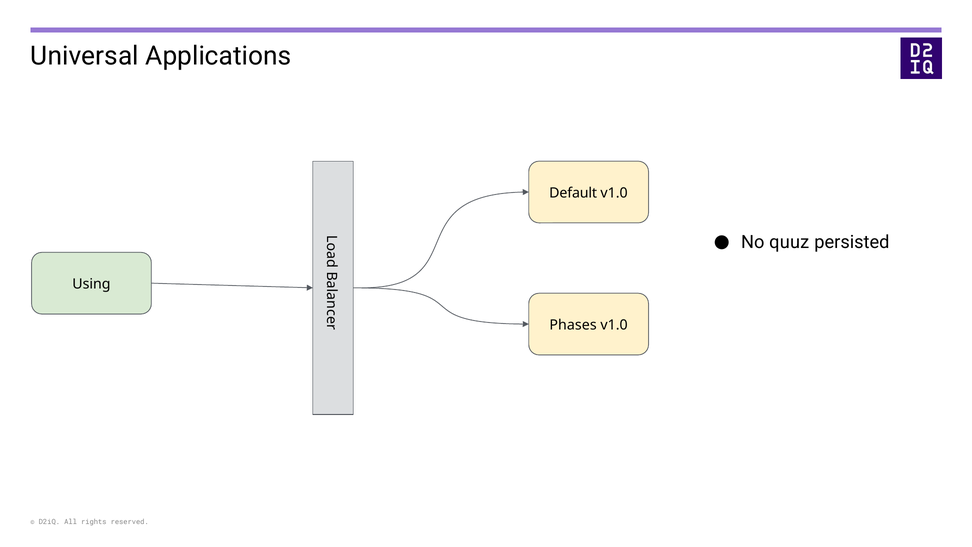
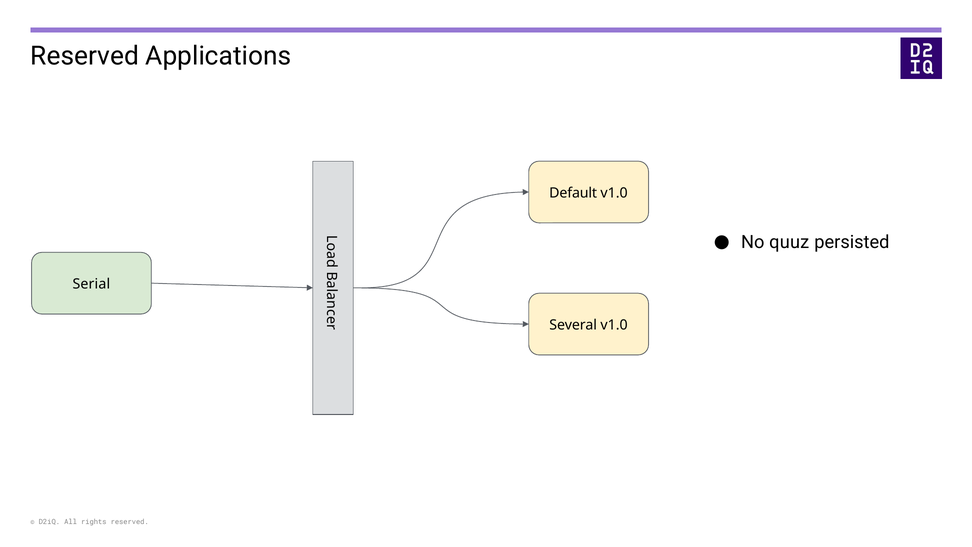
Universal at (85, 56): Universal -> Reserved
Using: Using -> Serial
Phases: Phases -> Several
